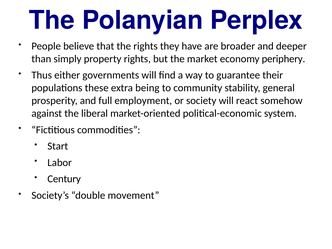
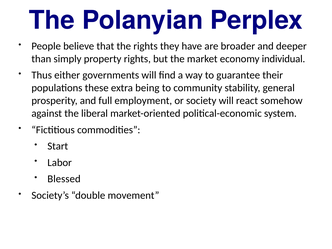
periphery: periphery -> individual
Century: Century -> Blessed
